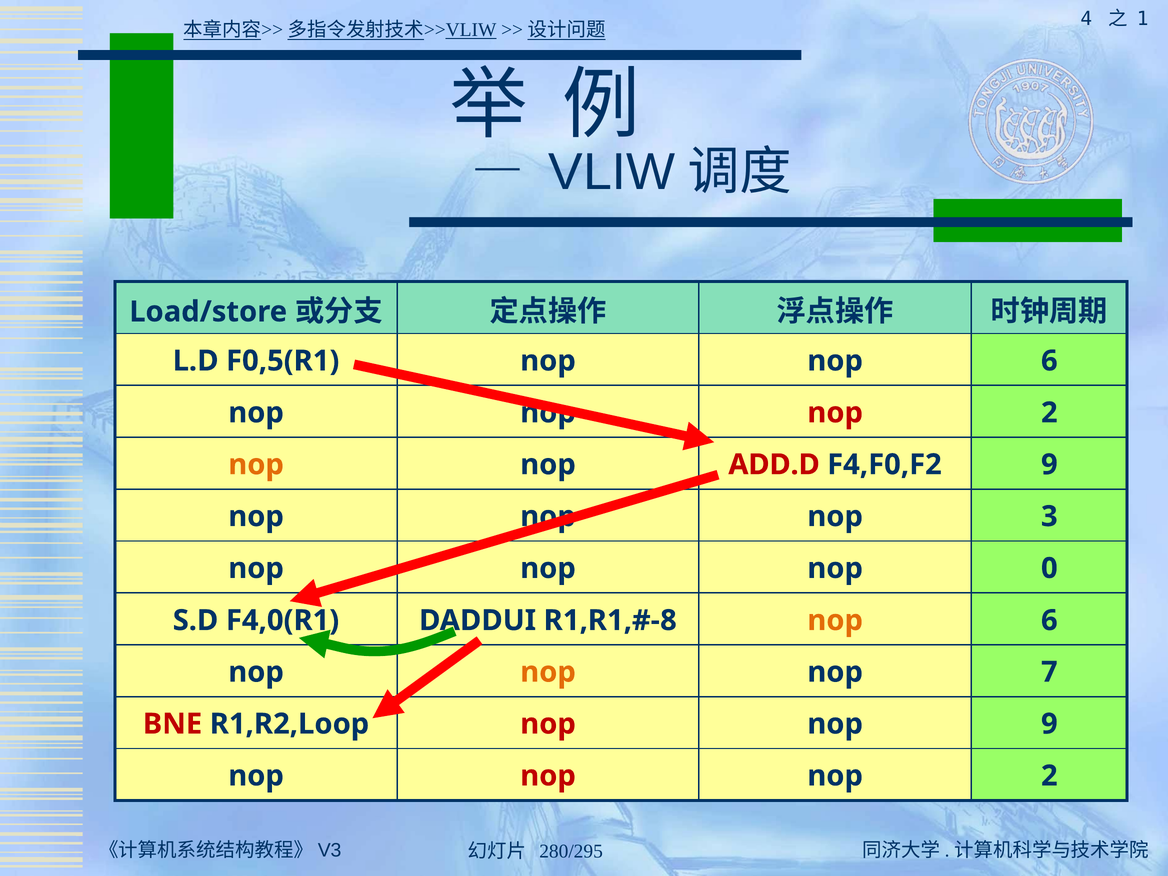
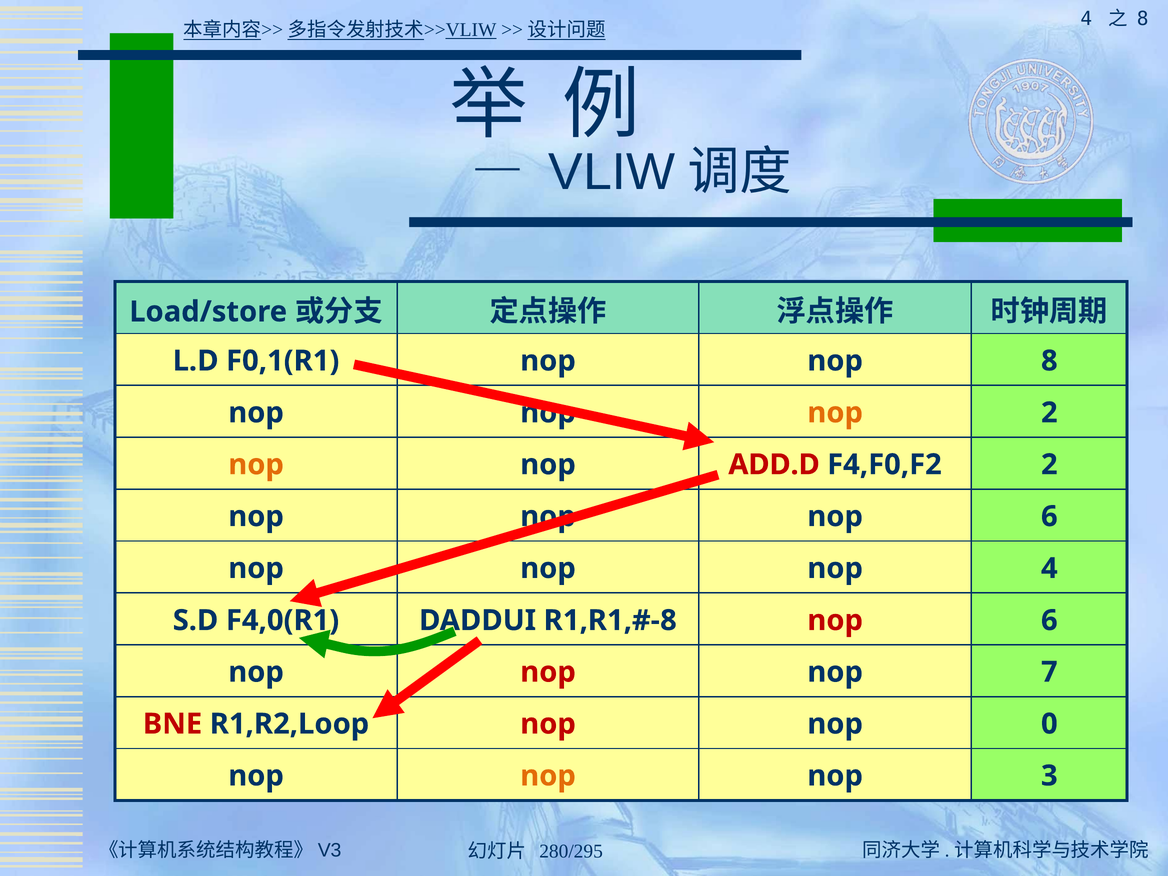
1 at (1143, 19): 1 -> 8
F0,5(R1: F0,5(R1 -> F0,1(R1
6 at (1049, 361): 6 -> 8
nop at (835, 413) colour: red -> orange
F4,F0,F2 9: 9 -> 2
3 at (1049, 516): 3 -> 6
nop 0: 0 -> 4
nop at (835, 620) colour: orange -> red
nop at (548, 672) colour: orange -> red
nop 9: 9 -> 0
nop at (548, 776) colour: red -> orange
2 at (1049, 776): 2 -> 3
